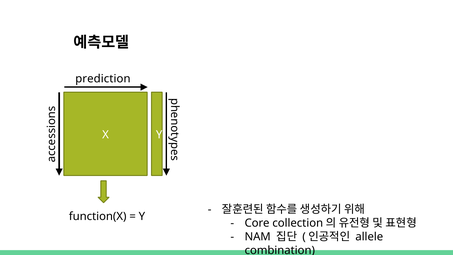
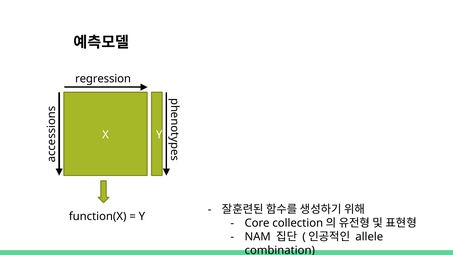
prediction: prediction -> regression
